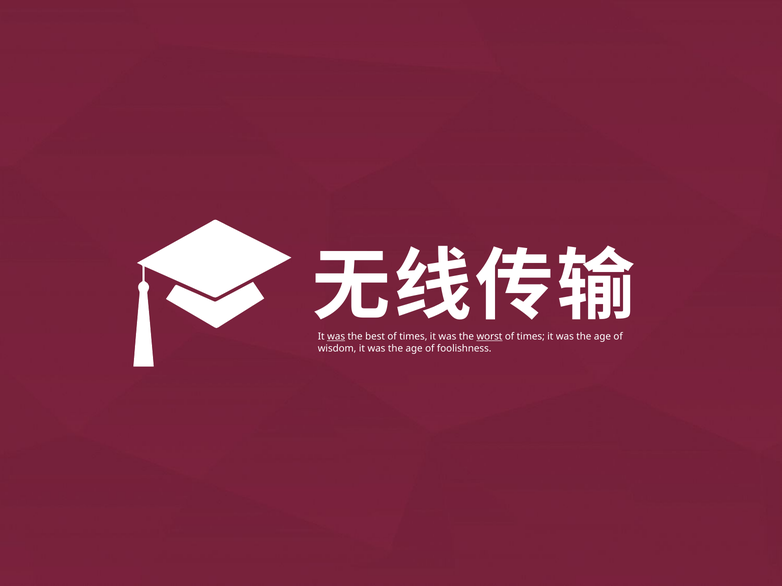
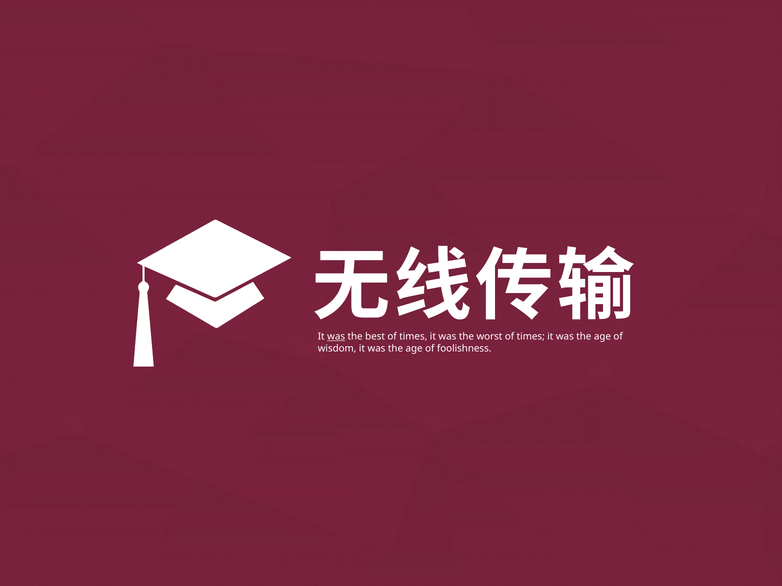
worst underline: present -> none
